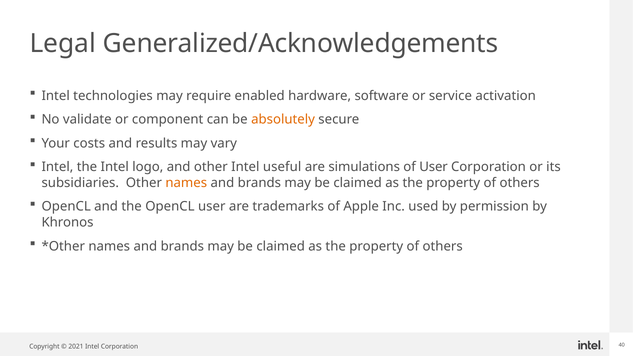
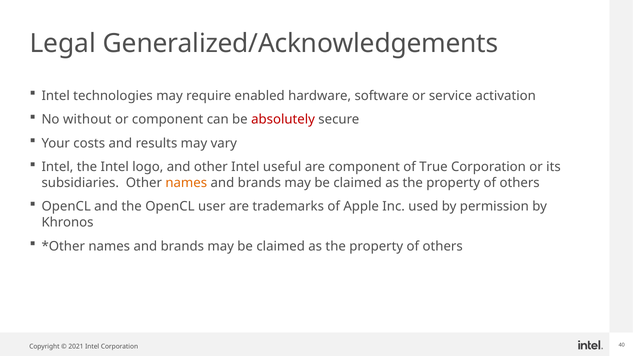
validate: validate -> without
absolutely colour: orange -> red
are simulations: simulations -> component
of User: User -> True
